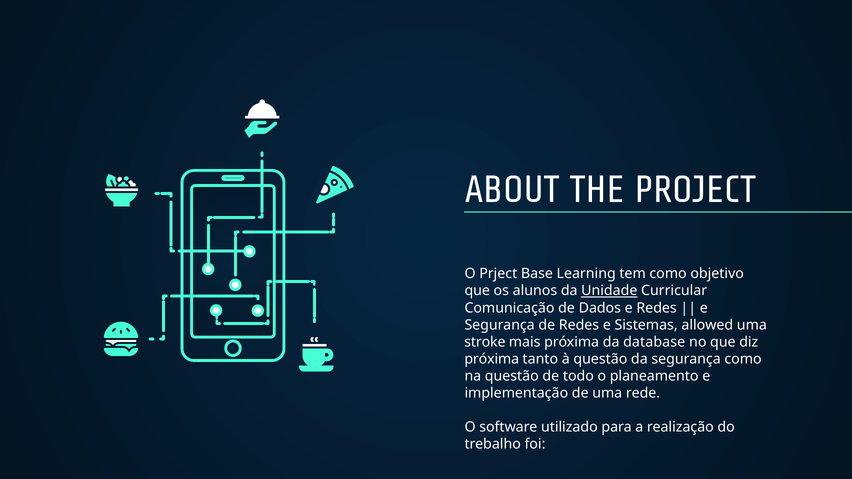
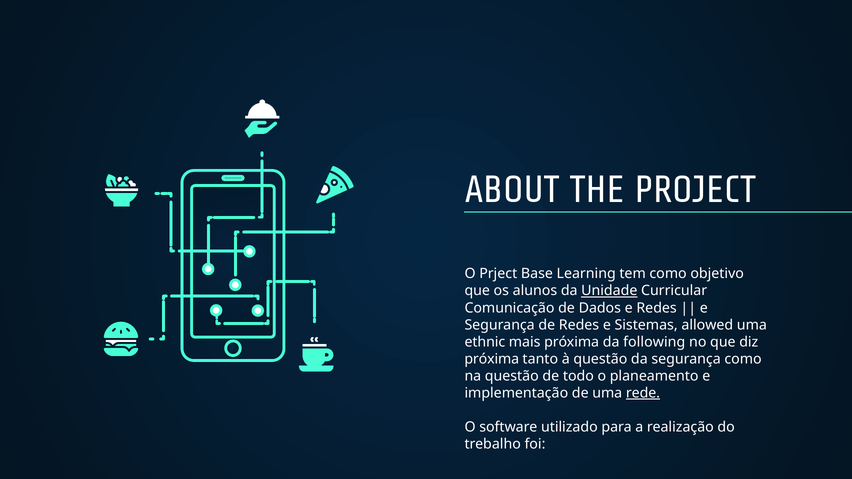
stroke: stroke -> ethnic
database: database -> following
rede underline: none -> present
